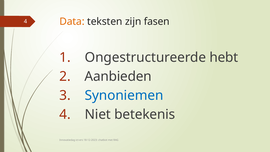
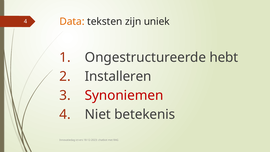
fasen: fasen -> uniek
Aanbieden: Aanbieden -> Installeren
Synoniemen colour: blue -> red
